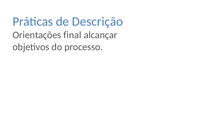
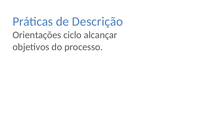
final: final -> ciclo
